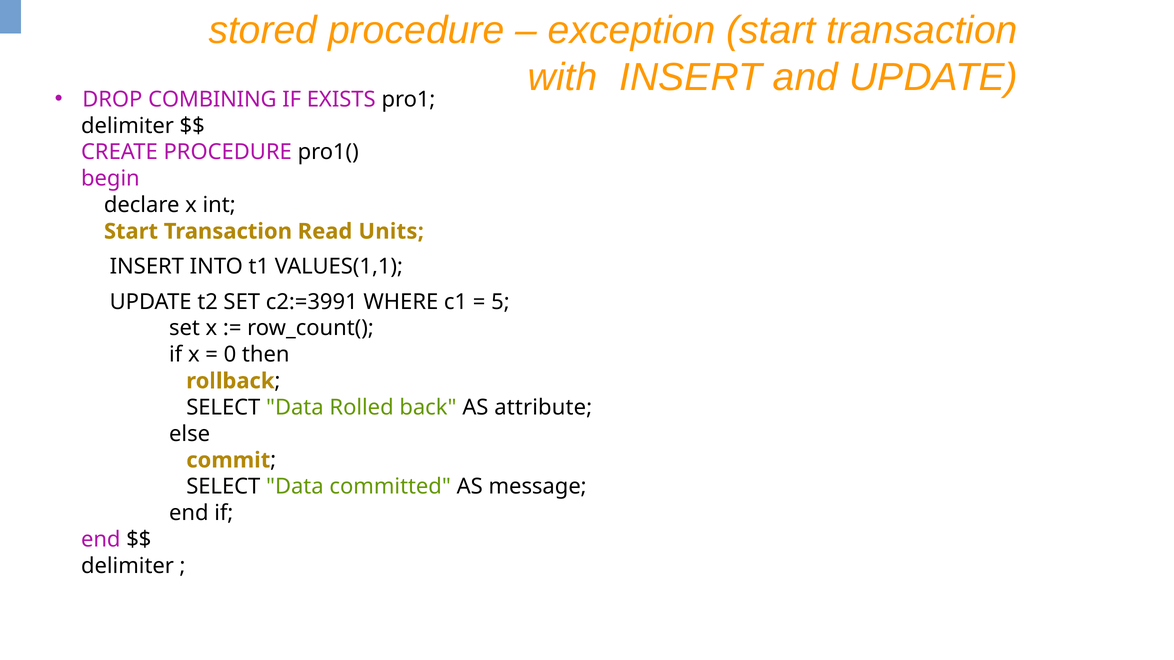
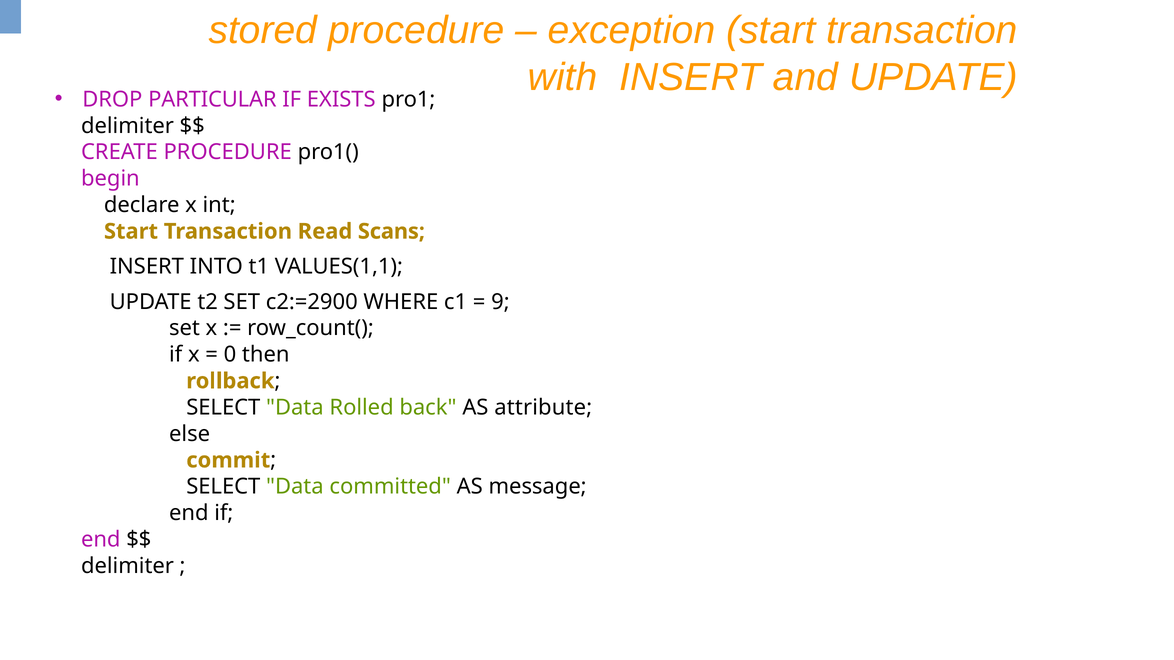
COMBINING: COMBINING -> PARTICULAR
Units: Units -> Scans
c2:=3991: c2:=3991 -> c2:=2900
5: 5 -> 9
